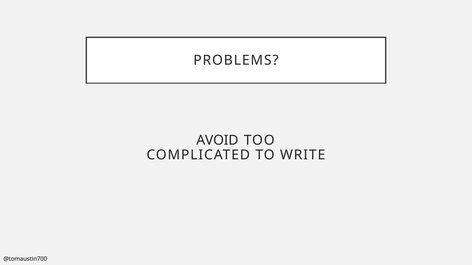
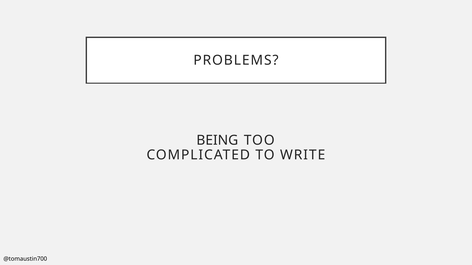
AVOID: AVOID -> BEING
